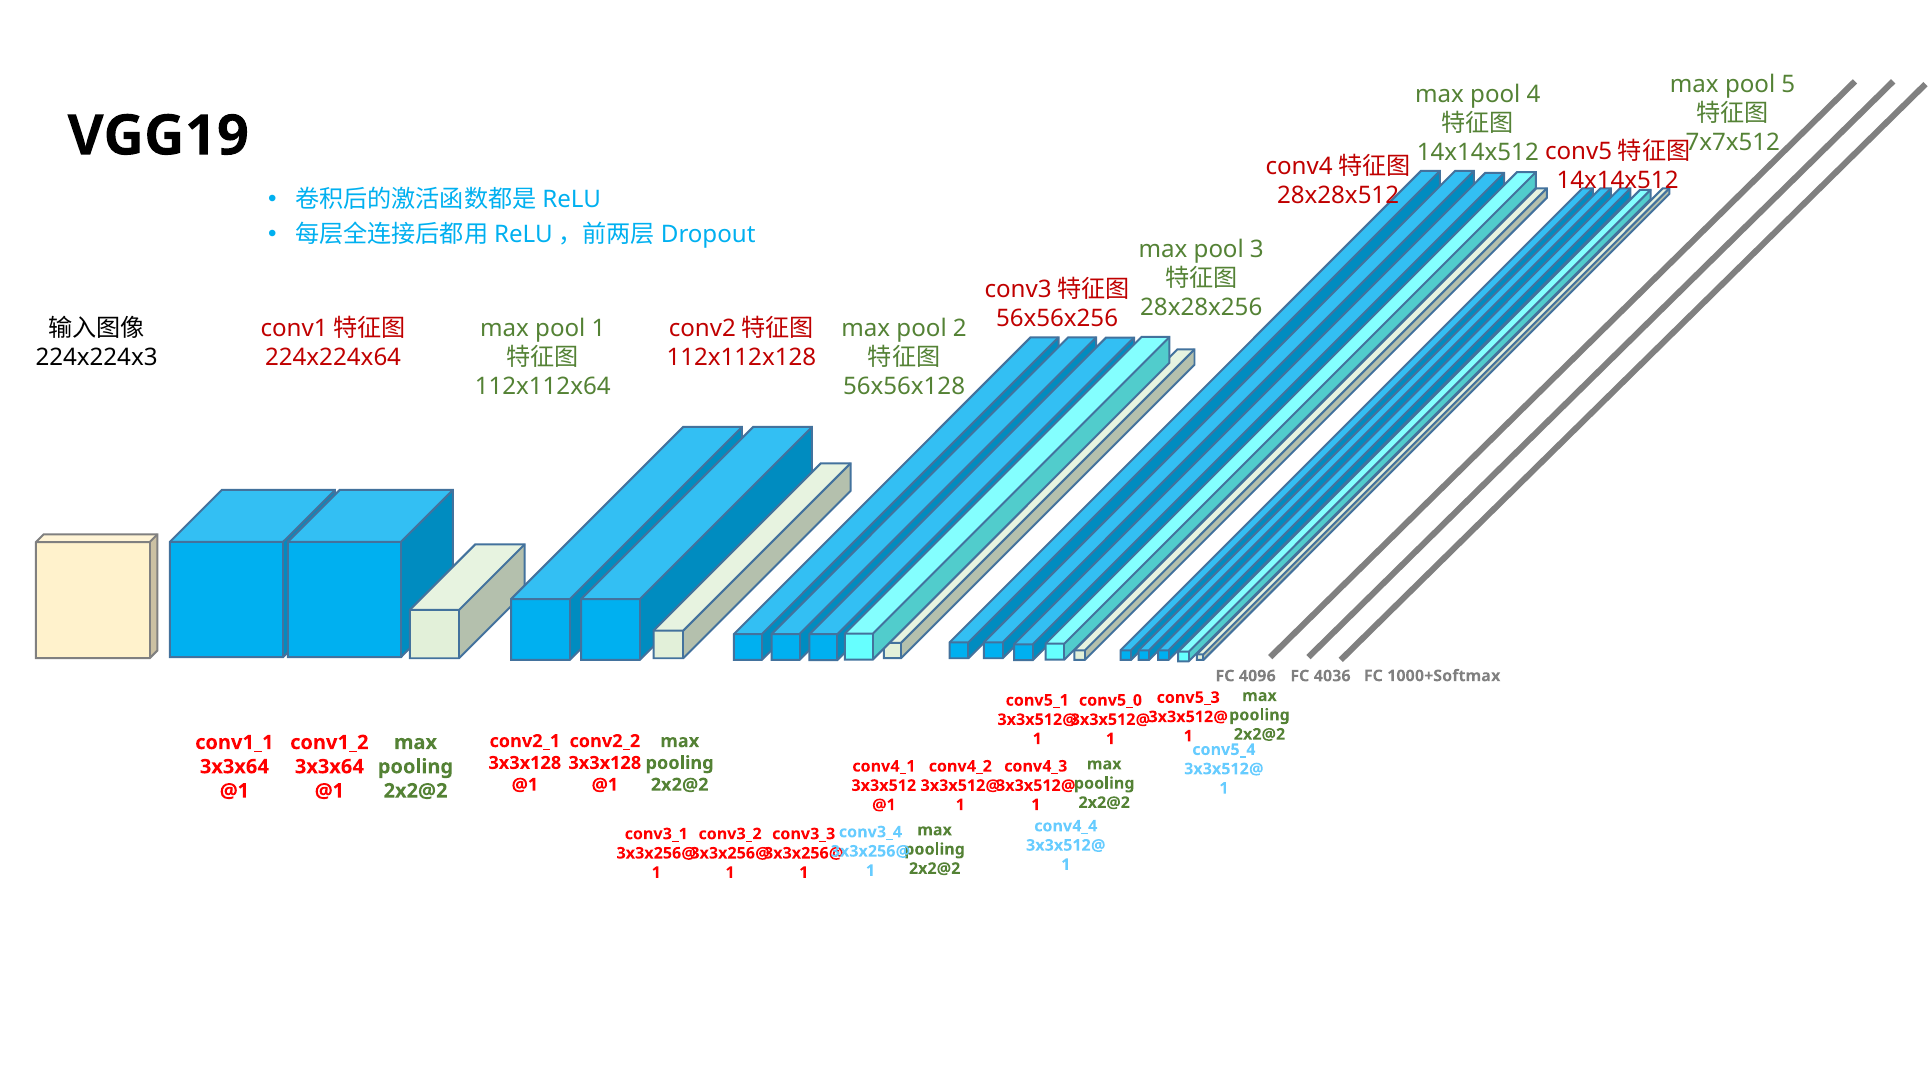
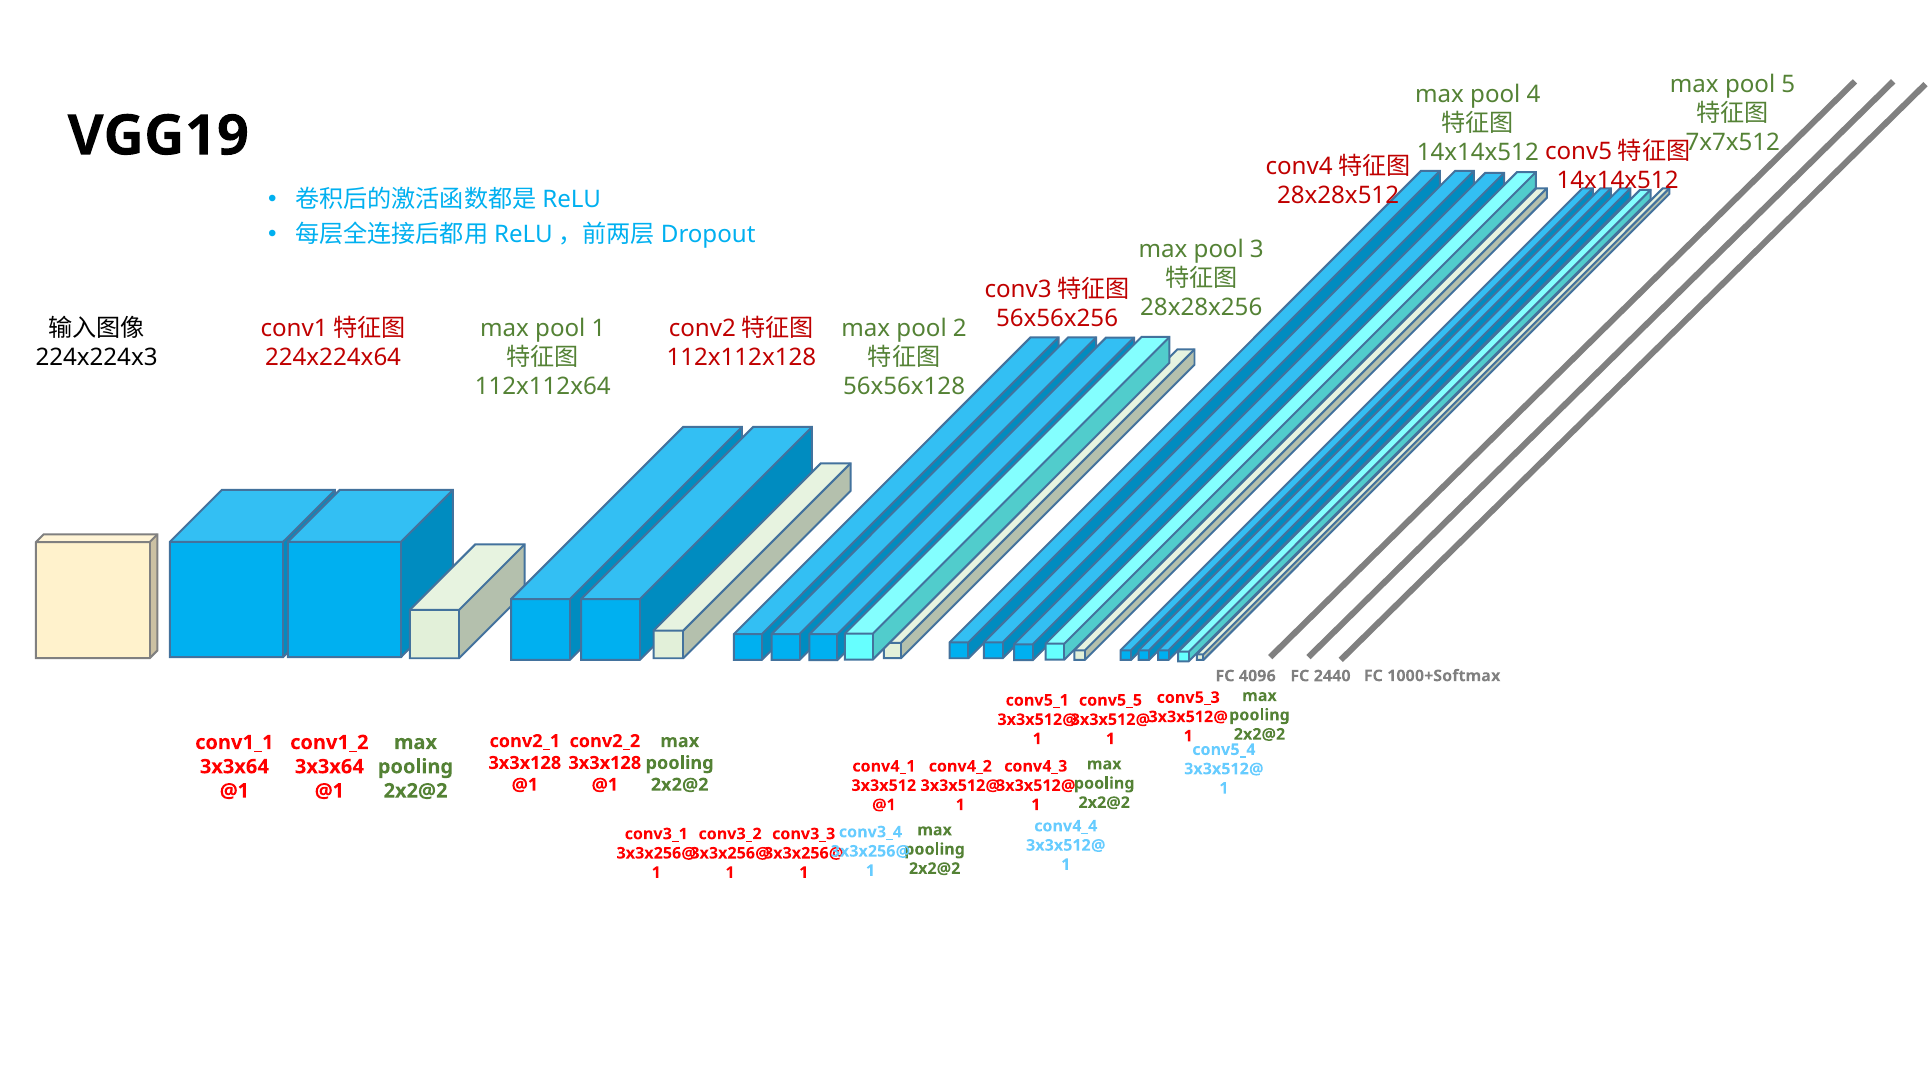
4036: 4036 -> 2440
conv5_0: conv5_0 -> conv5_5
